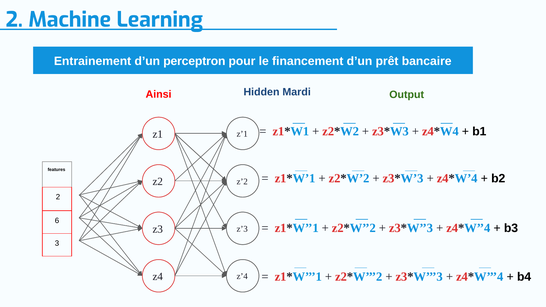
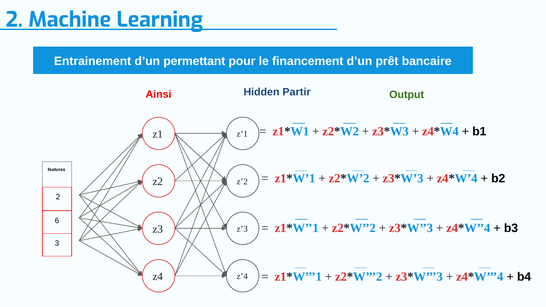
perceptron: perceptron -> permettant
Mardi: Mardi -> Partir
